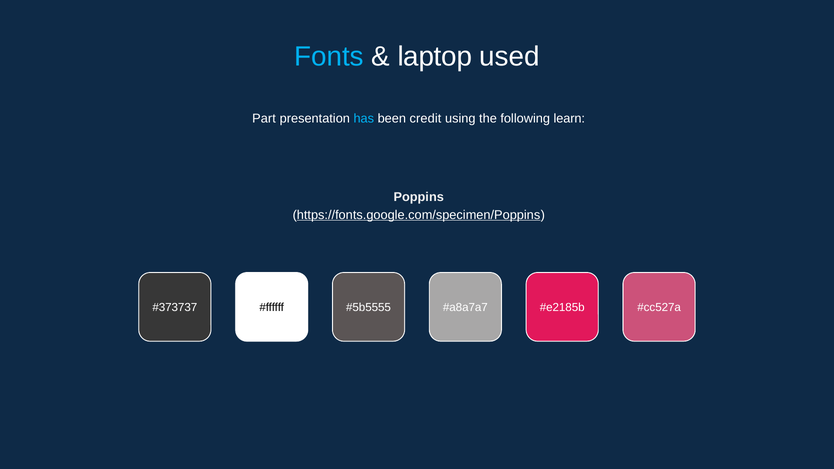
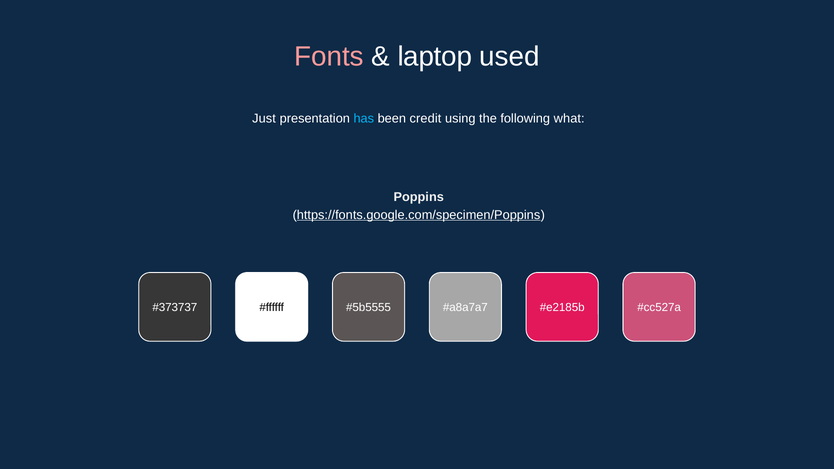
Fonts colour: light blue -> pink
Part: Part -> Just
learn: learn -> what
